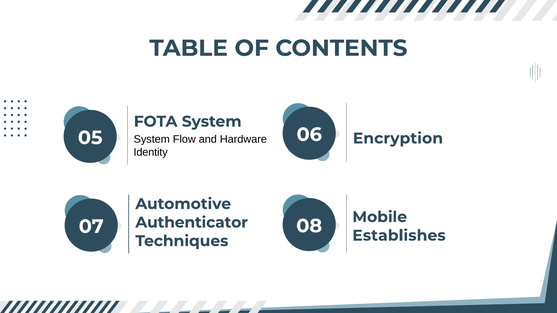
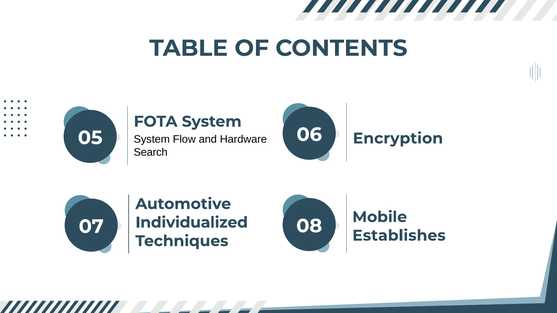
Identity: Identity -> Search
Authenticator: Authenticator -> Individualized
